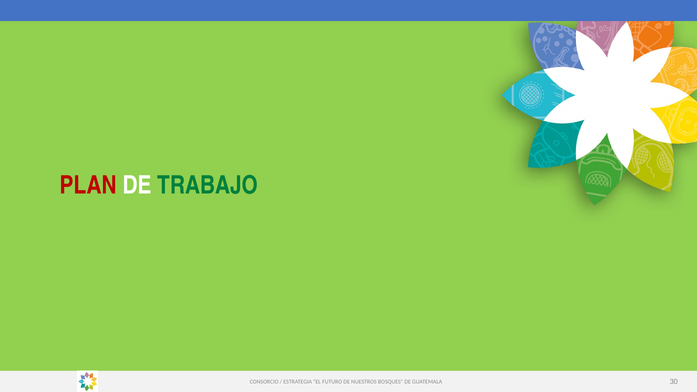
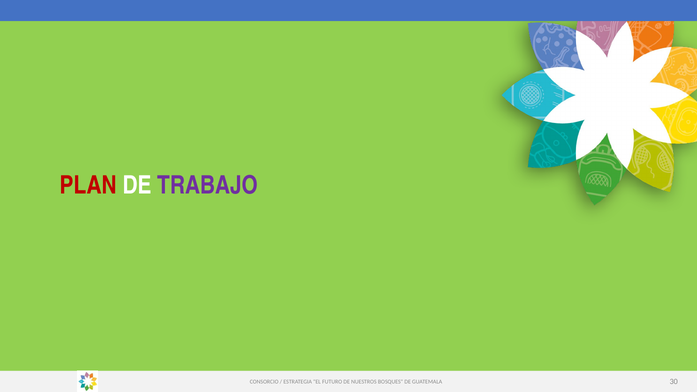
TRABAJO colour: green -> purple
